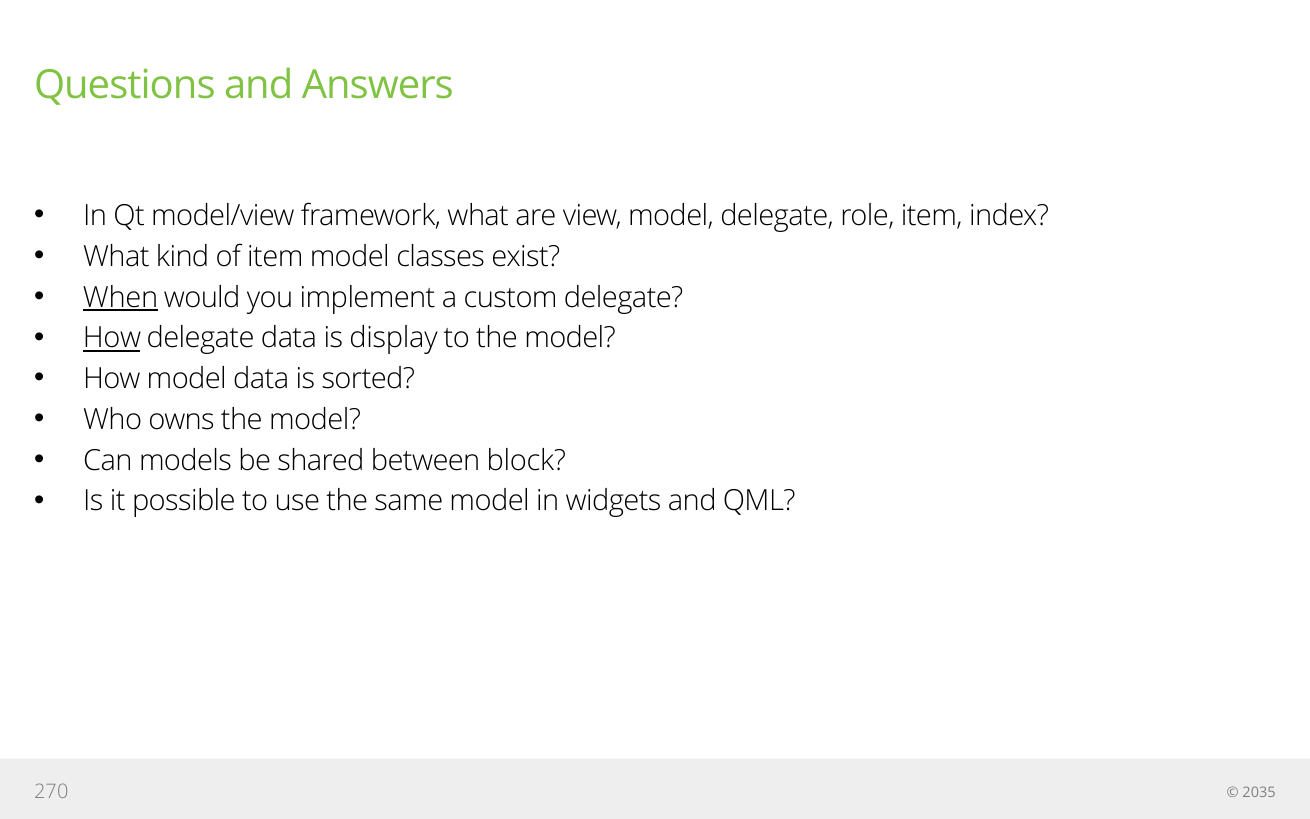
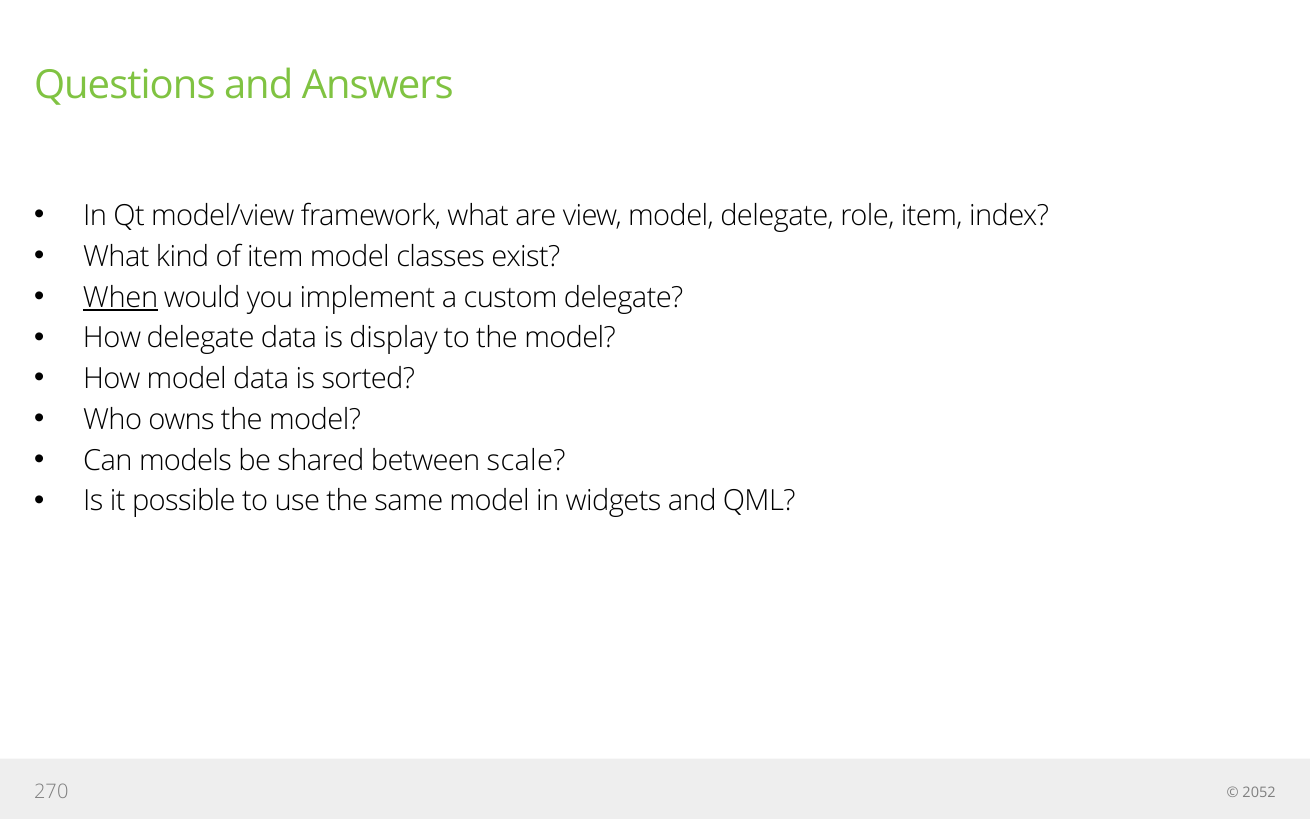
How at (112, 338) underline: present -> none
block: block -> scale
2035: 2035 -> 2052
